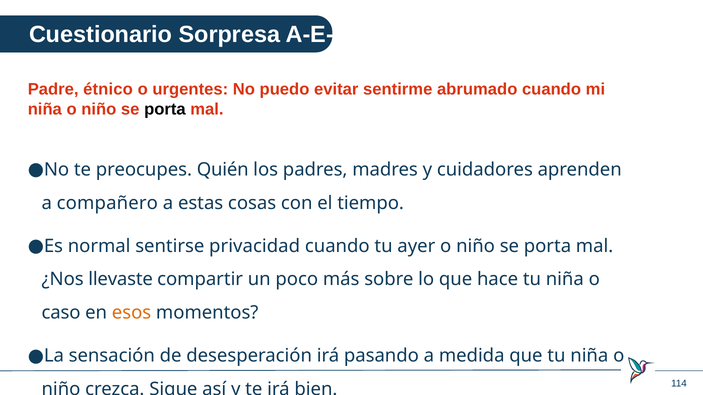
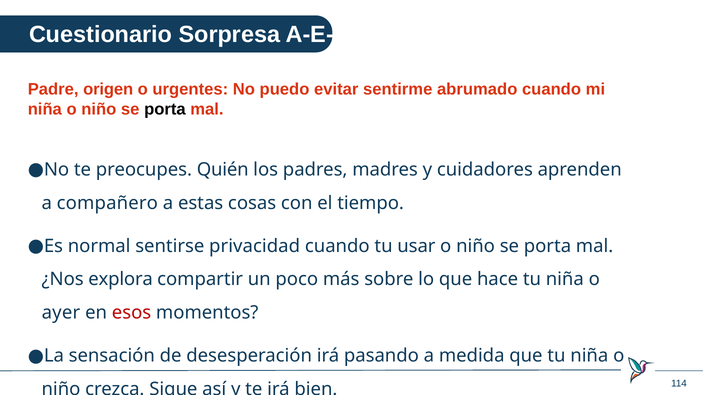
étnico: étnico -> origen
ayer: ayer -> usar
llevaste: llevaste -> explora
caso: caso -> ayer
esos colour: orange -> red
